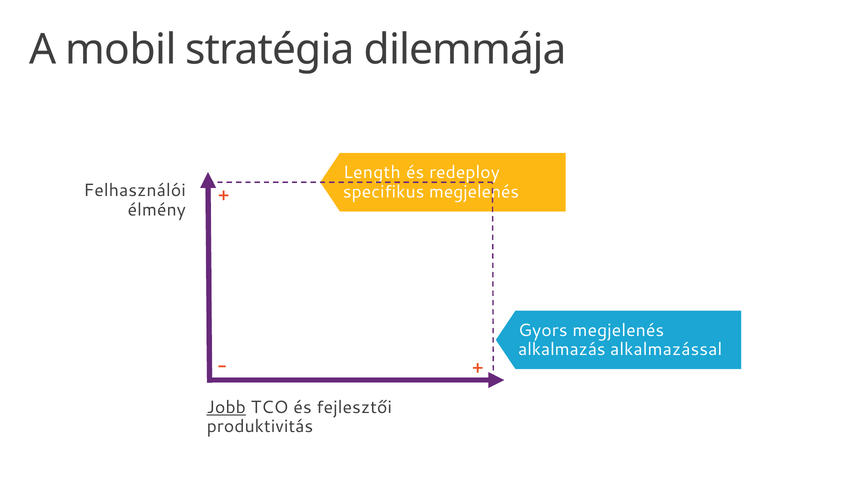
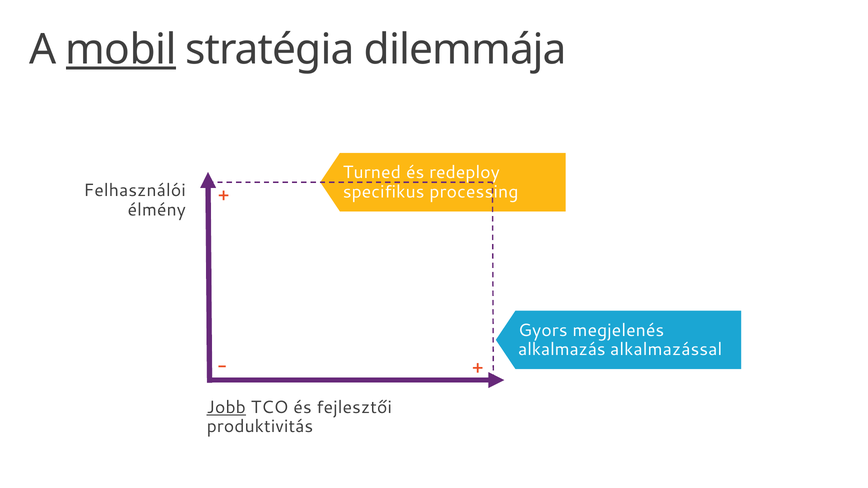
mobil underline: none -> present
Length: Length -> Turned
specifikus megjelenés: megjelenés -> processing
